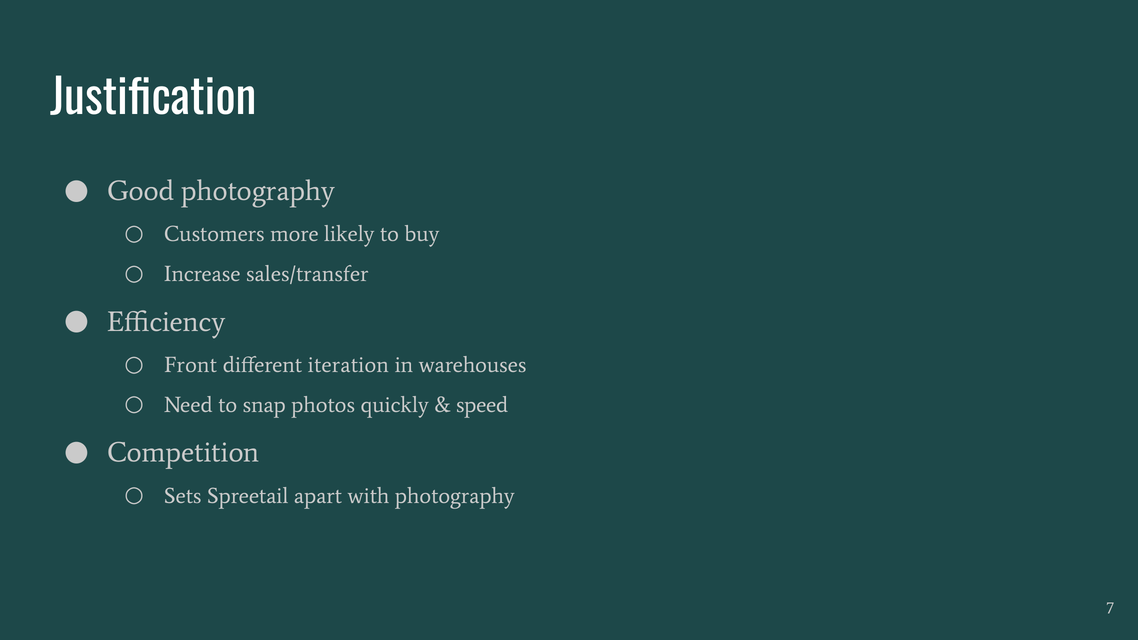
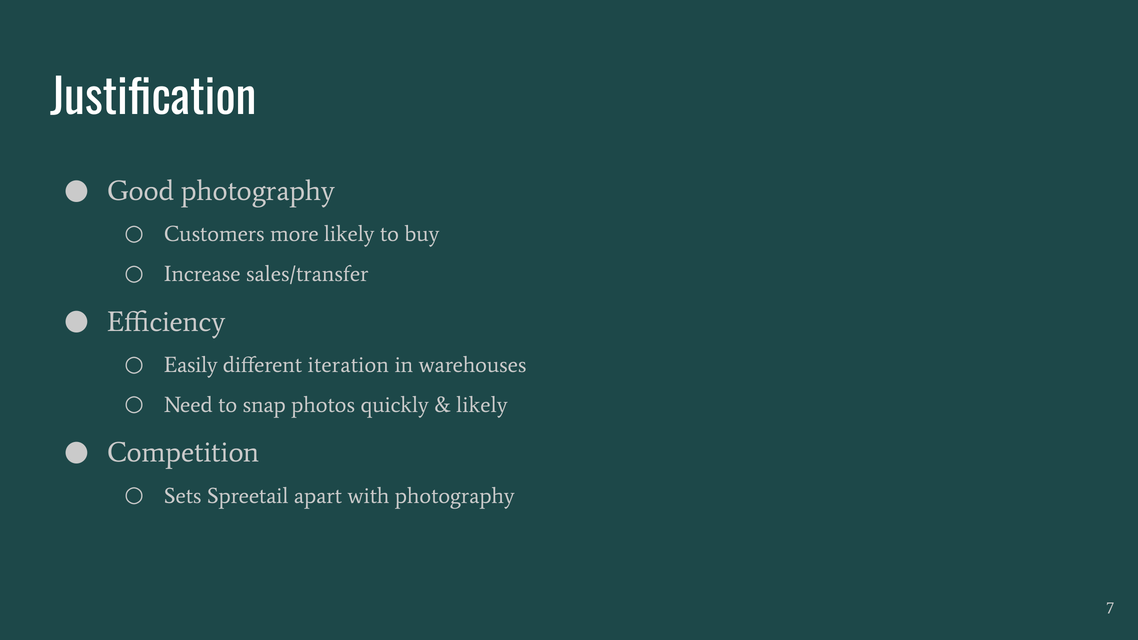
Front: Front -> Easily
speed at (482, 405): speed -> likely
